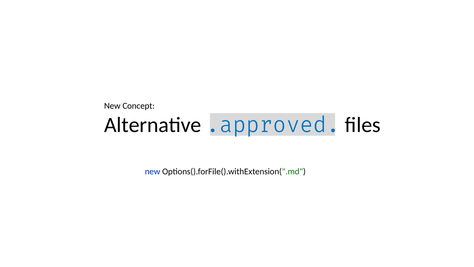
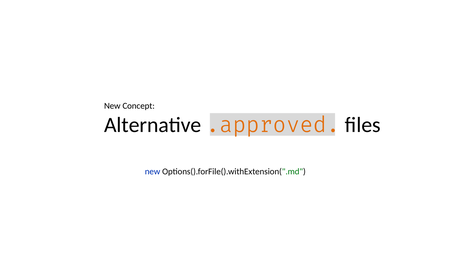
.approved colour: blue -> orange
